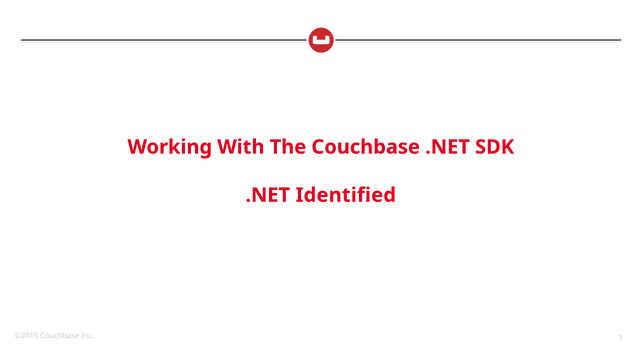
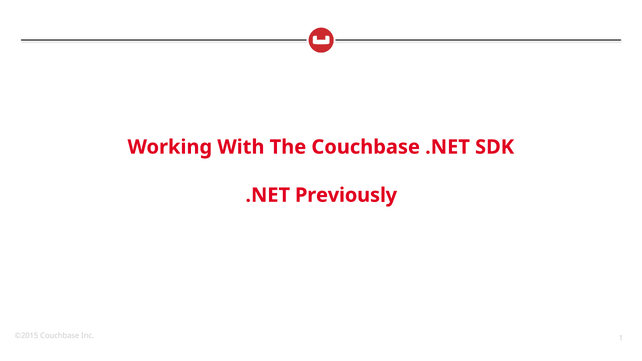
Identified: Identified -> Previously
